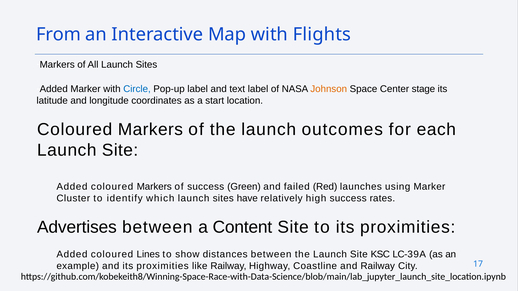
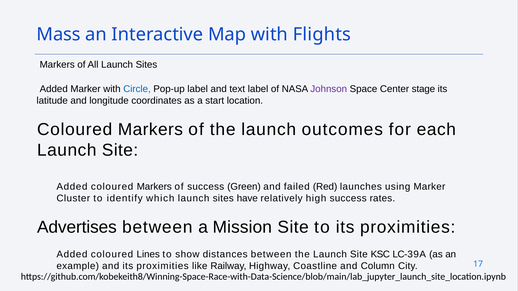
From: From -> Mass
Johnson colour: orange -> purple
Content: Content -> Mission
and Railway: Railway -> Column
